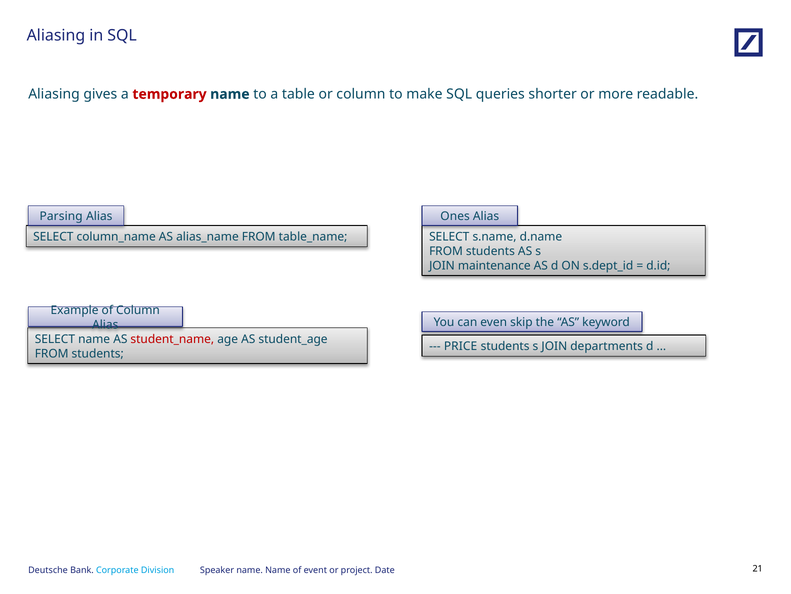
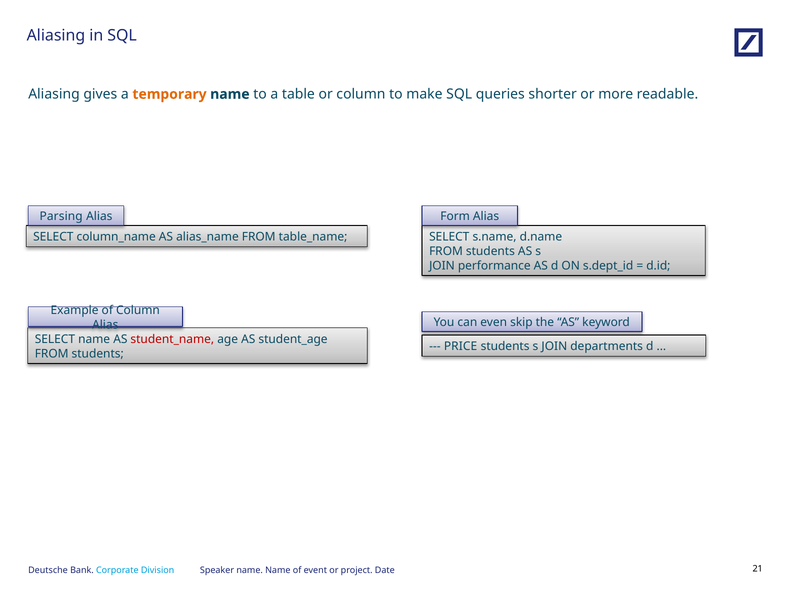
temporary colour: red -> orange
Ones: Ones -> Form
maintenance: maintenance -> performance
